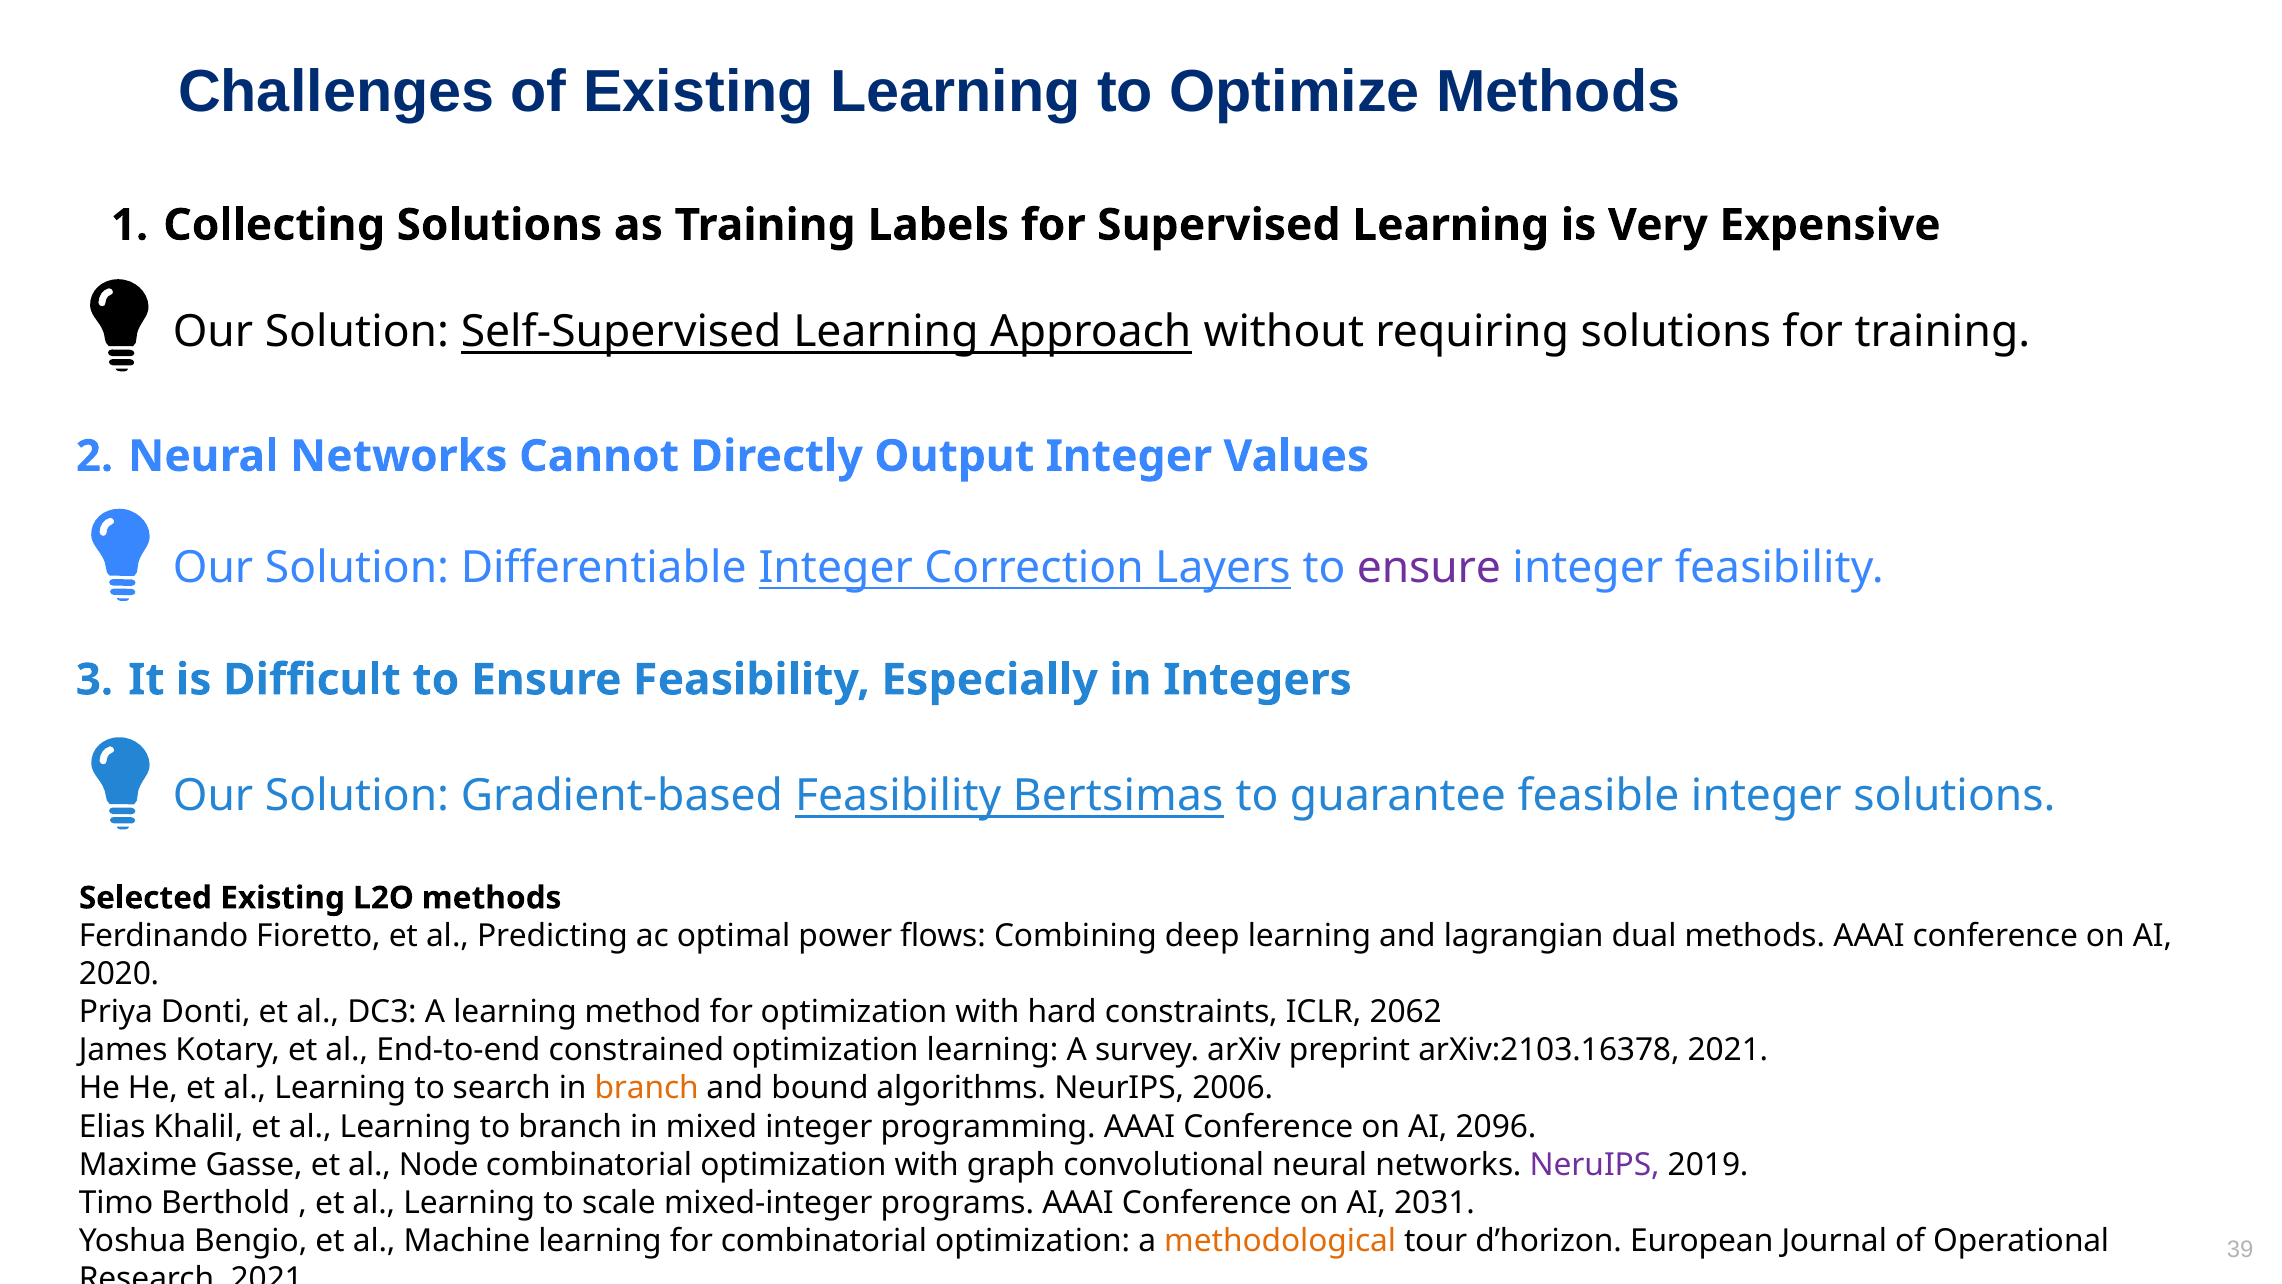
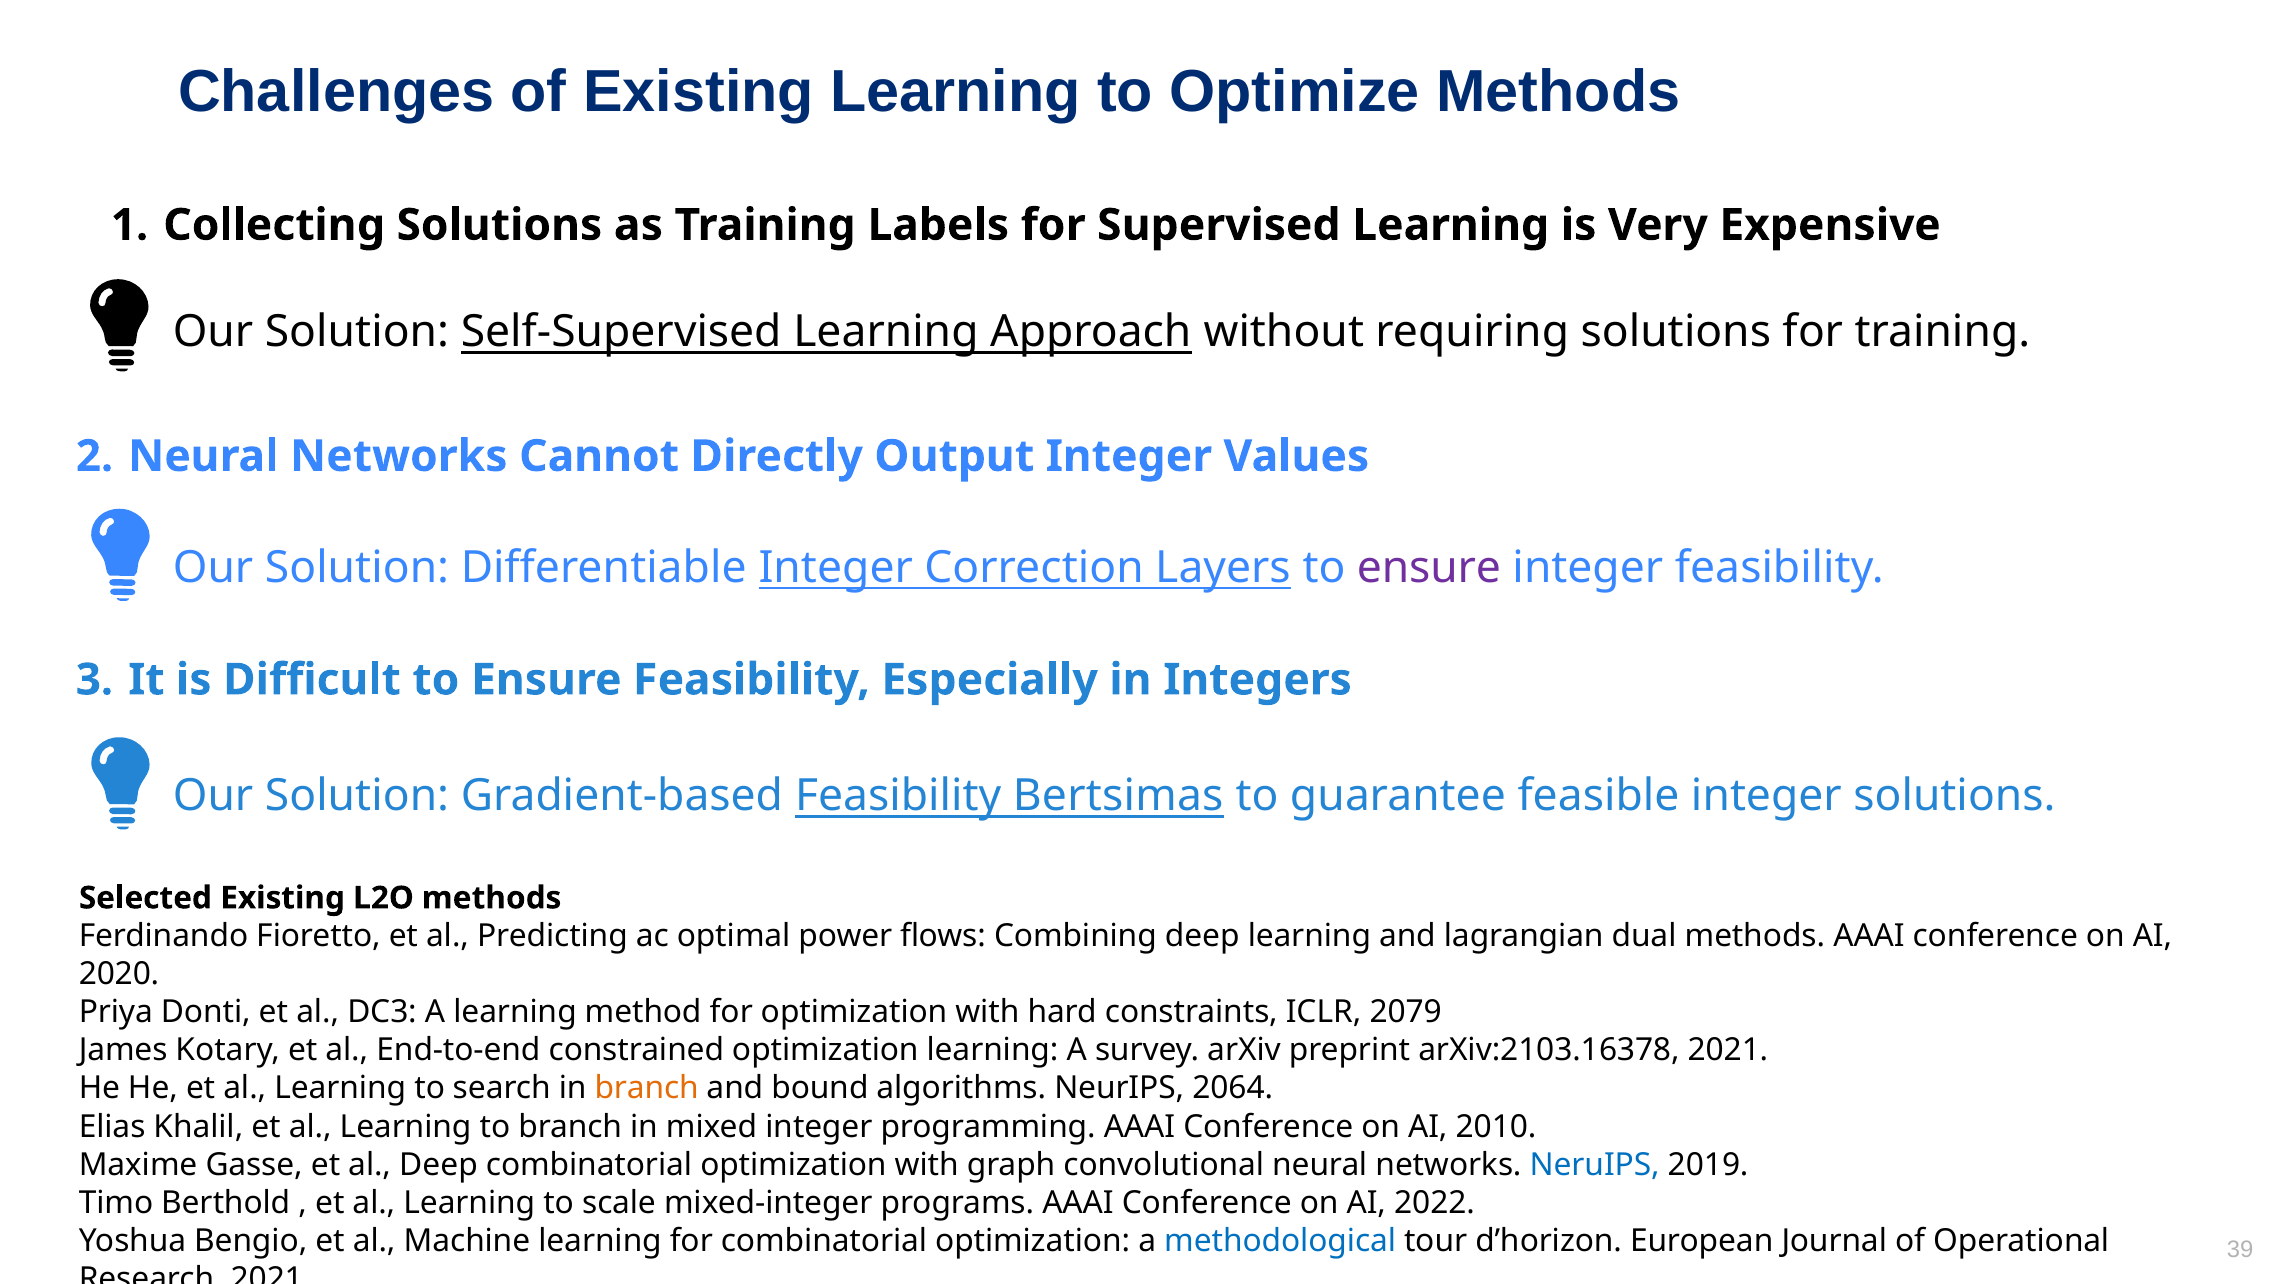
2062: 2062 -> 2079
2006: 2006 -> 2064
2096: 2096 -> 2010
al Node: Node -> Deep
NeruIPS colour: purple -> blue
AI 2031: 2031 -> 2022
methodological colour: orange -> blue
